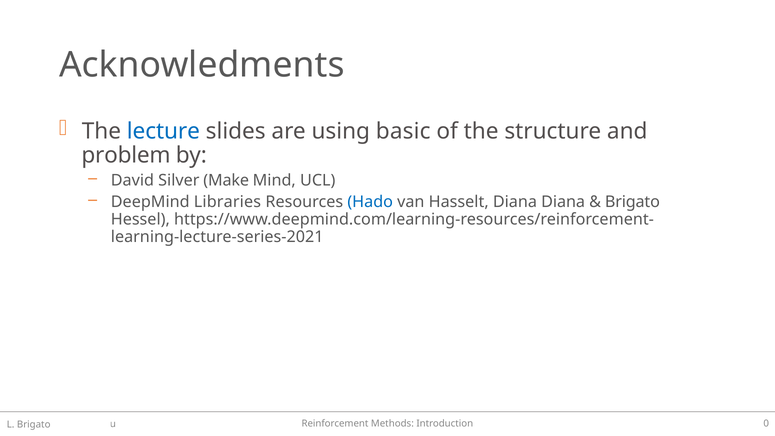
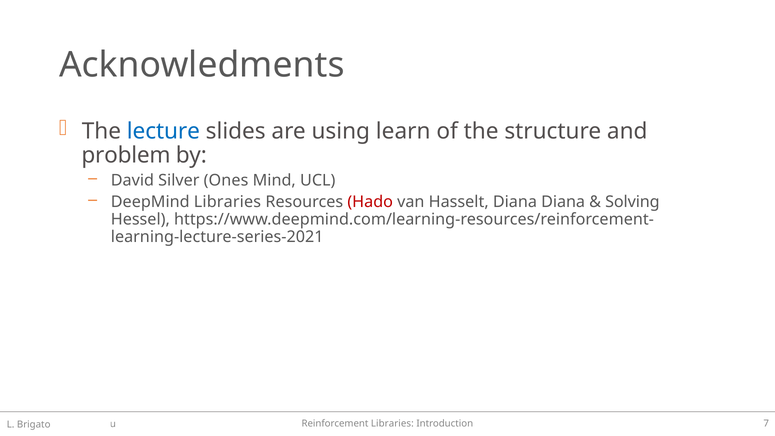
basic: basic -> learn
Make: Make -> Ones
Hado colour: blue -> red
Brigato at (632, 202): Brigato -> Solving
Reinforcement Methods: Methods -> Libraries
0: 0 -> 7
